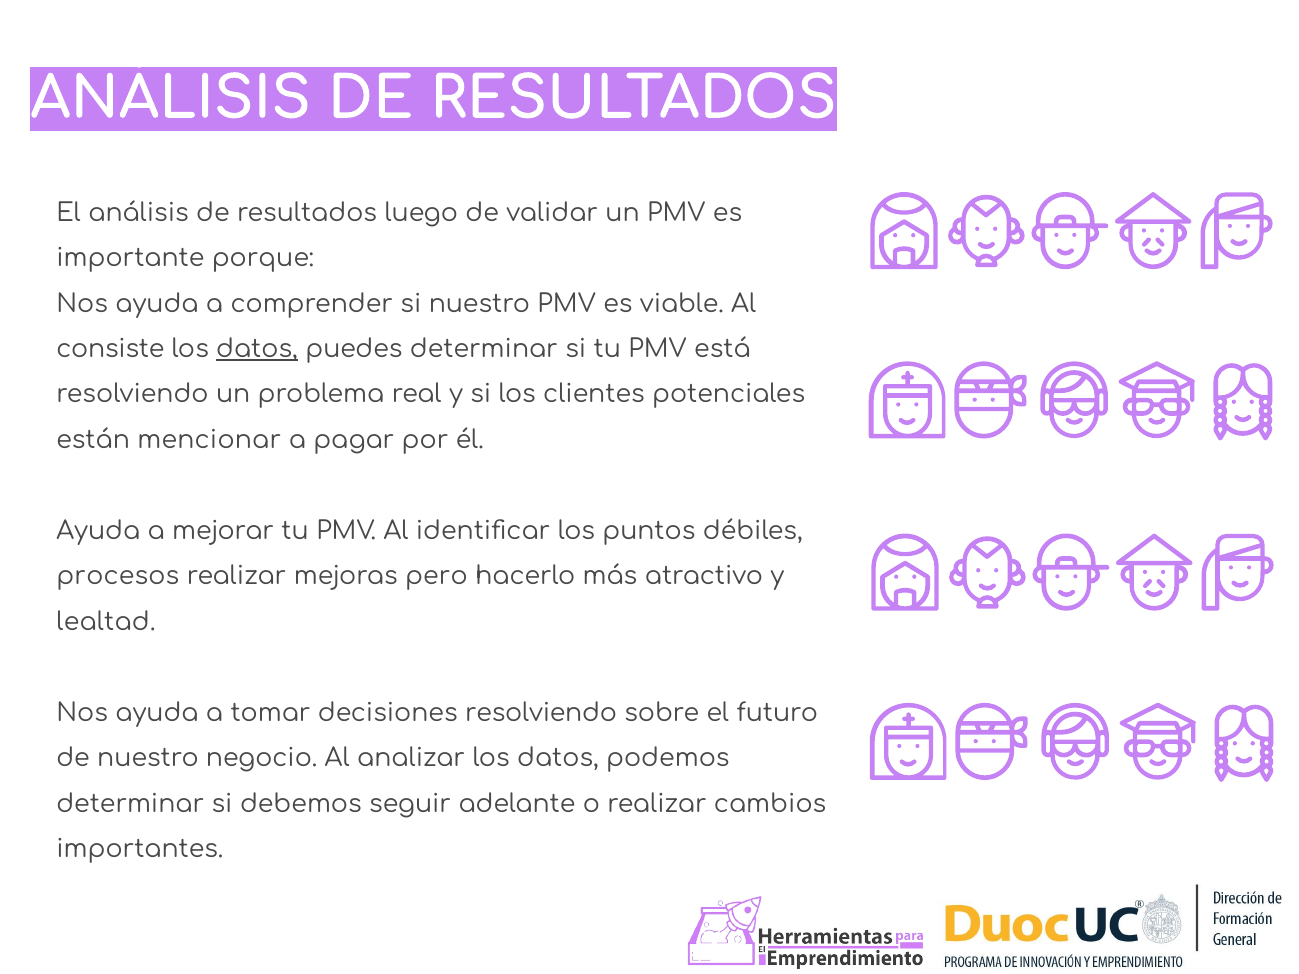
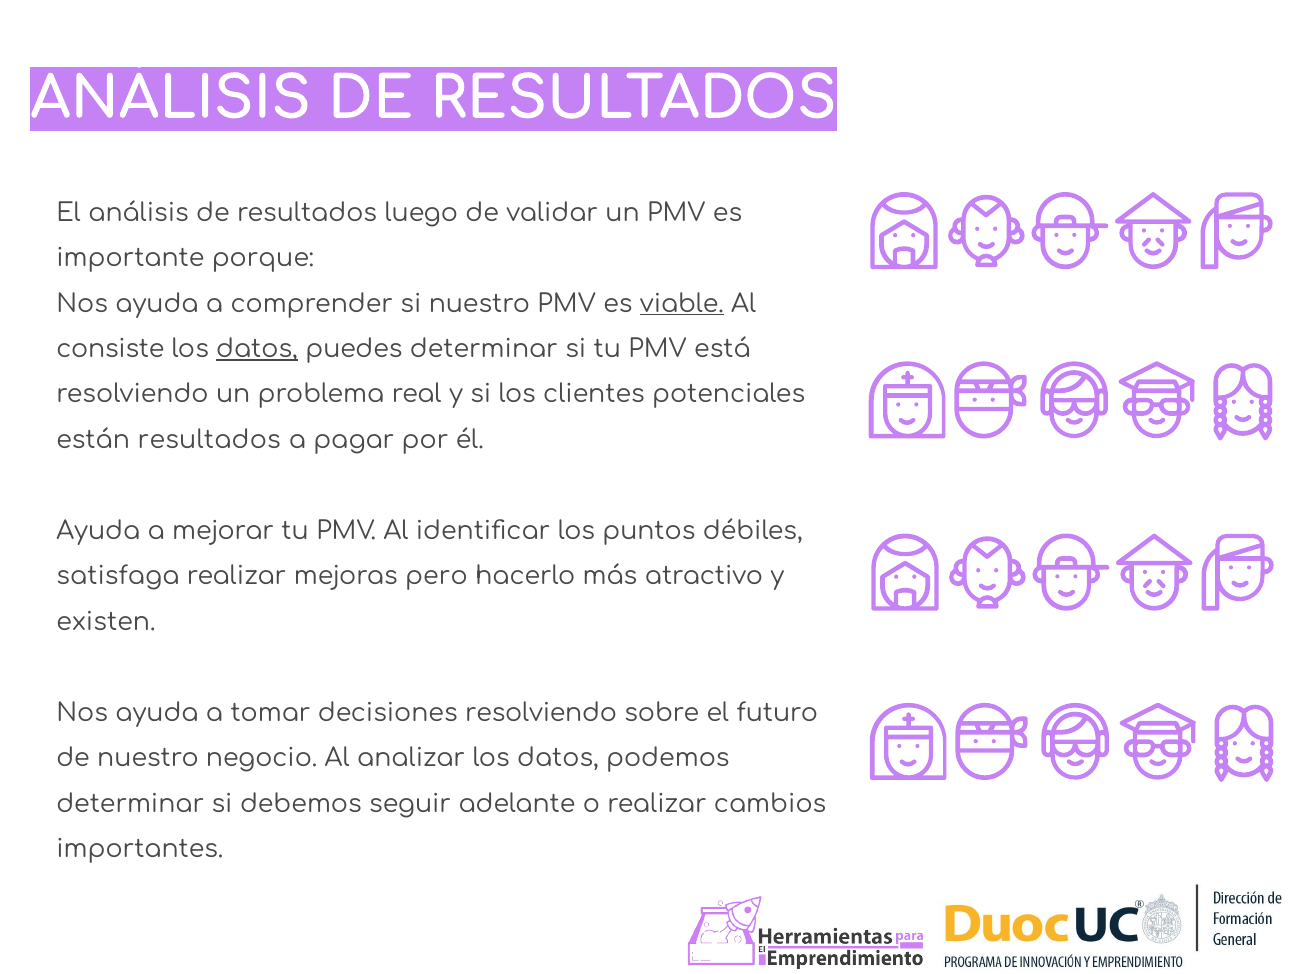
viable underline: none -> present
están mencionar: mencionar -> resultados
procesos: procesos -> satisfaga
lealtad: lealtad -> existen
